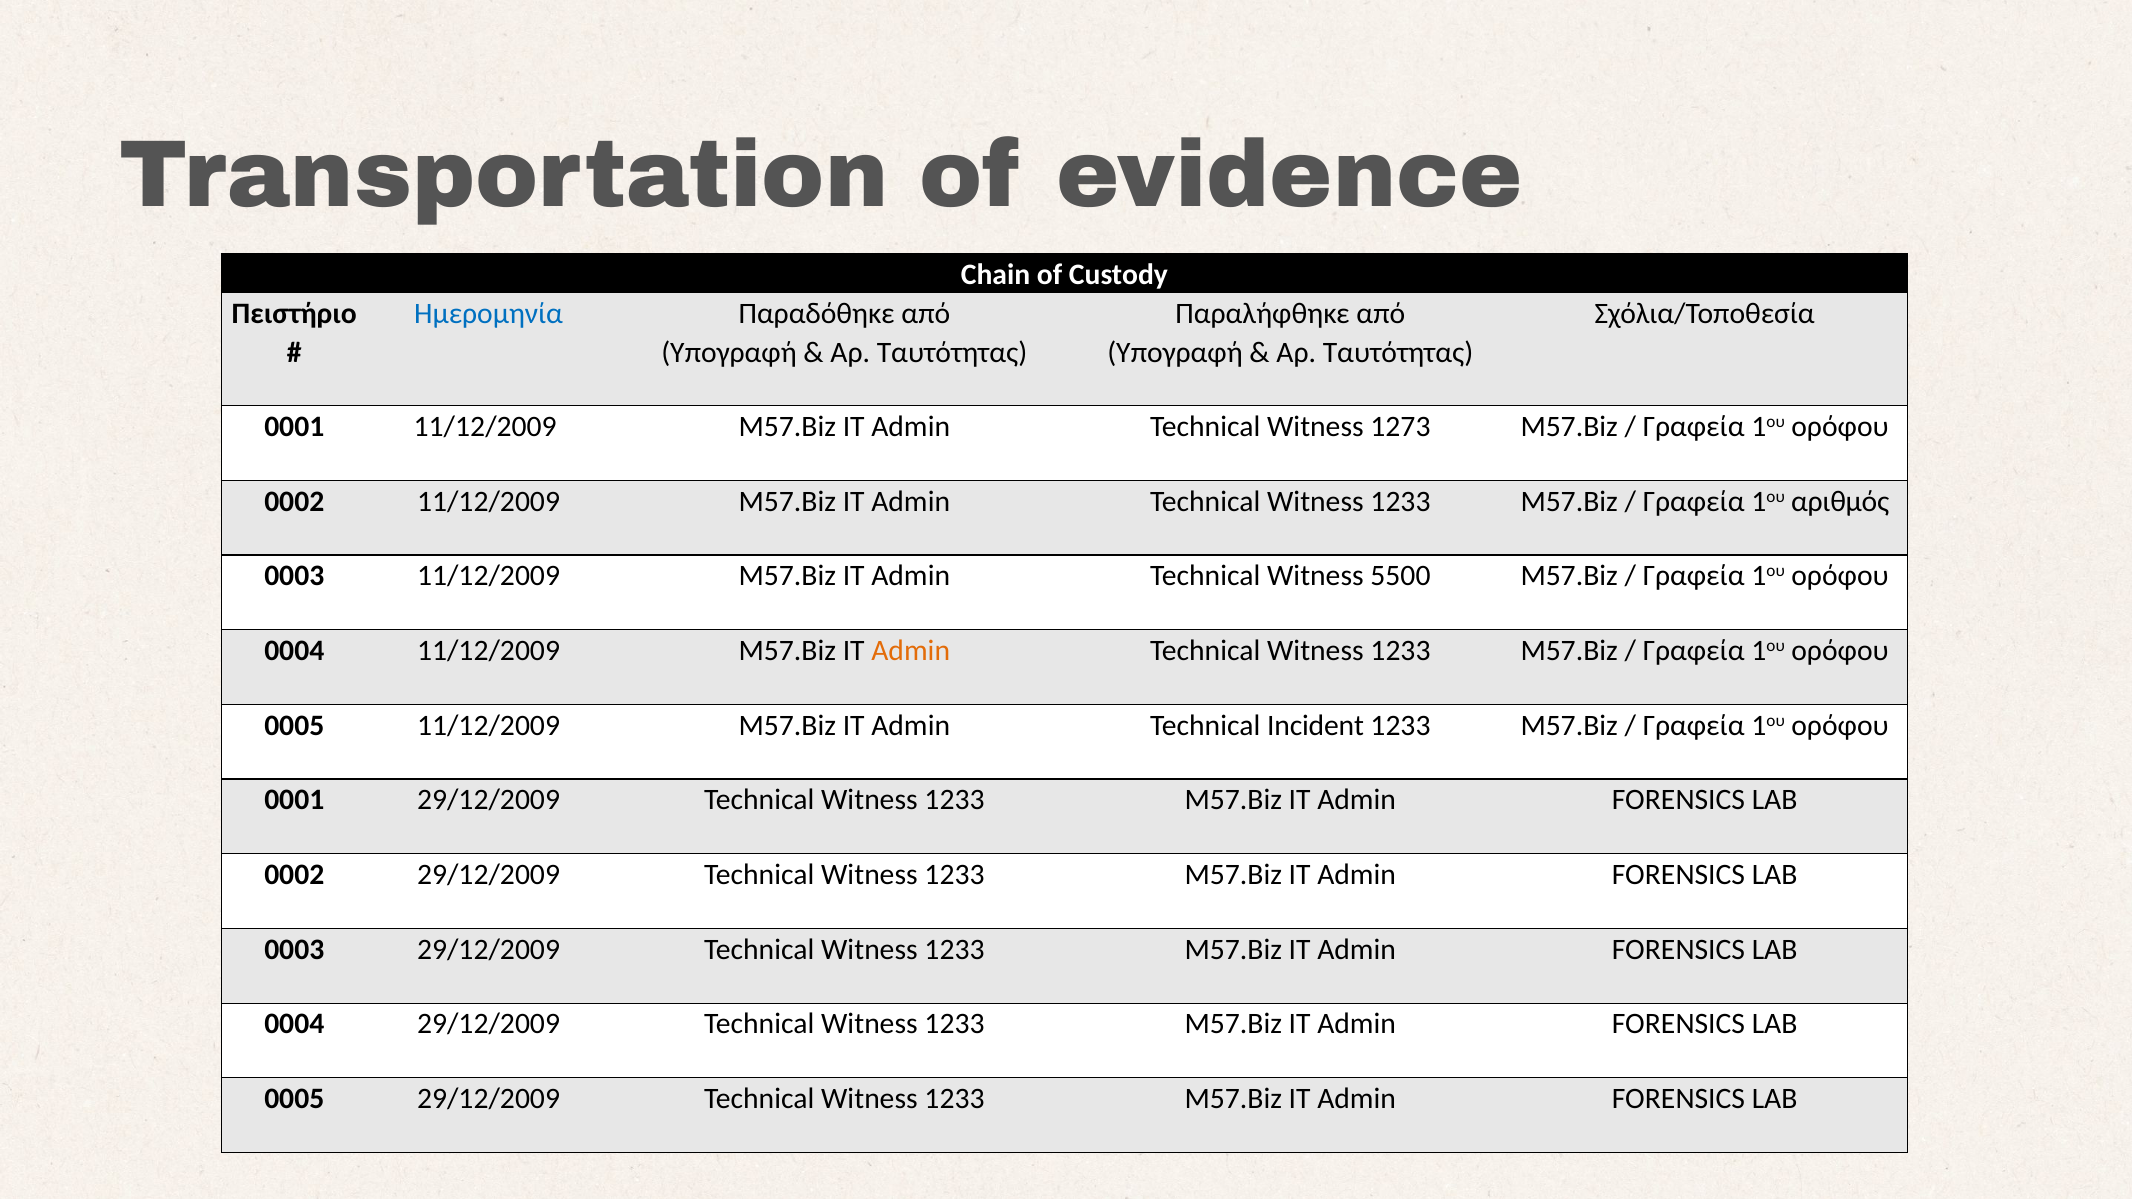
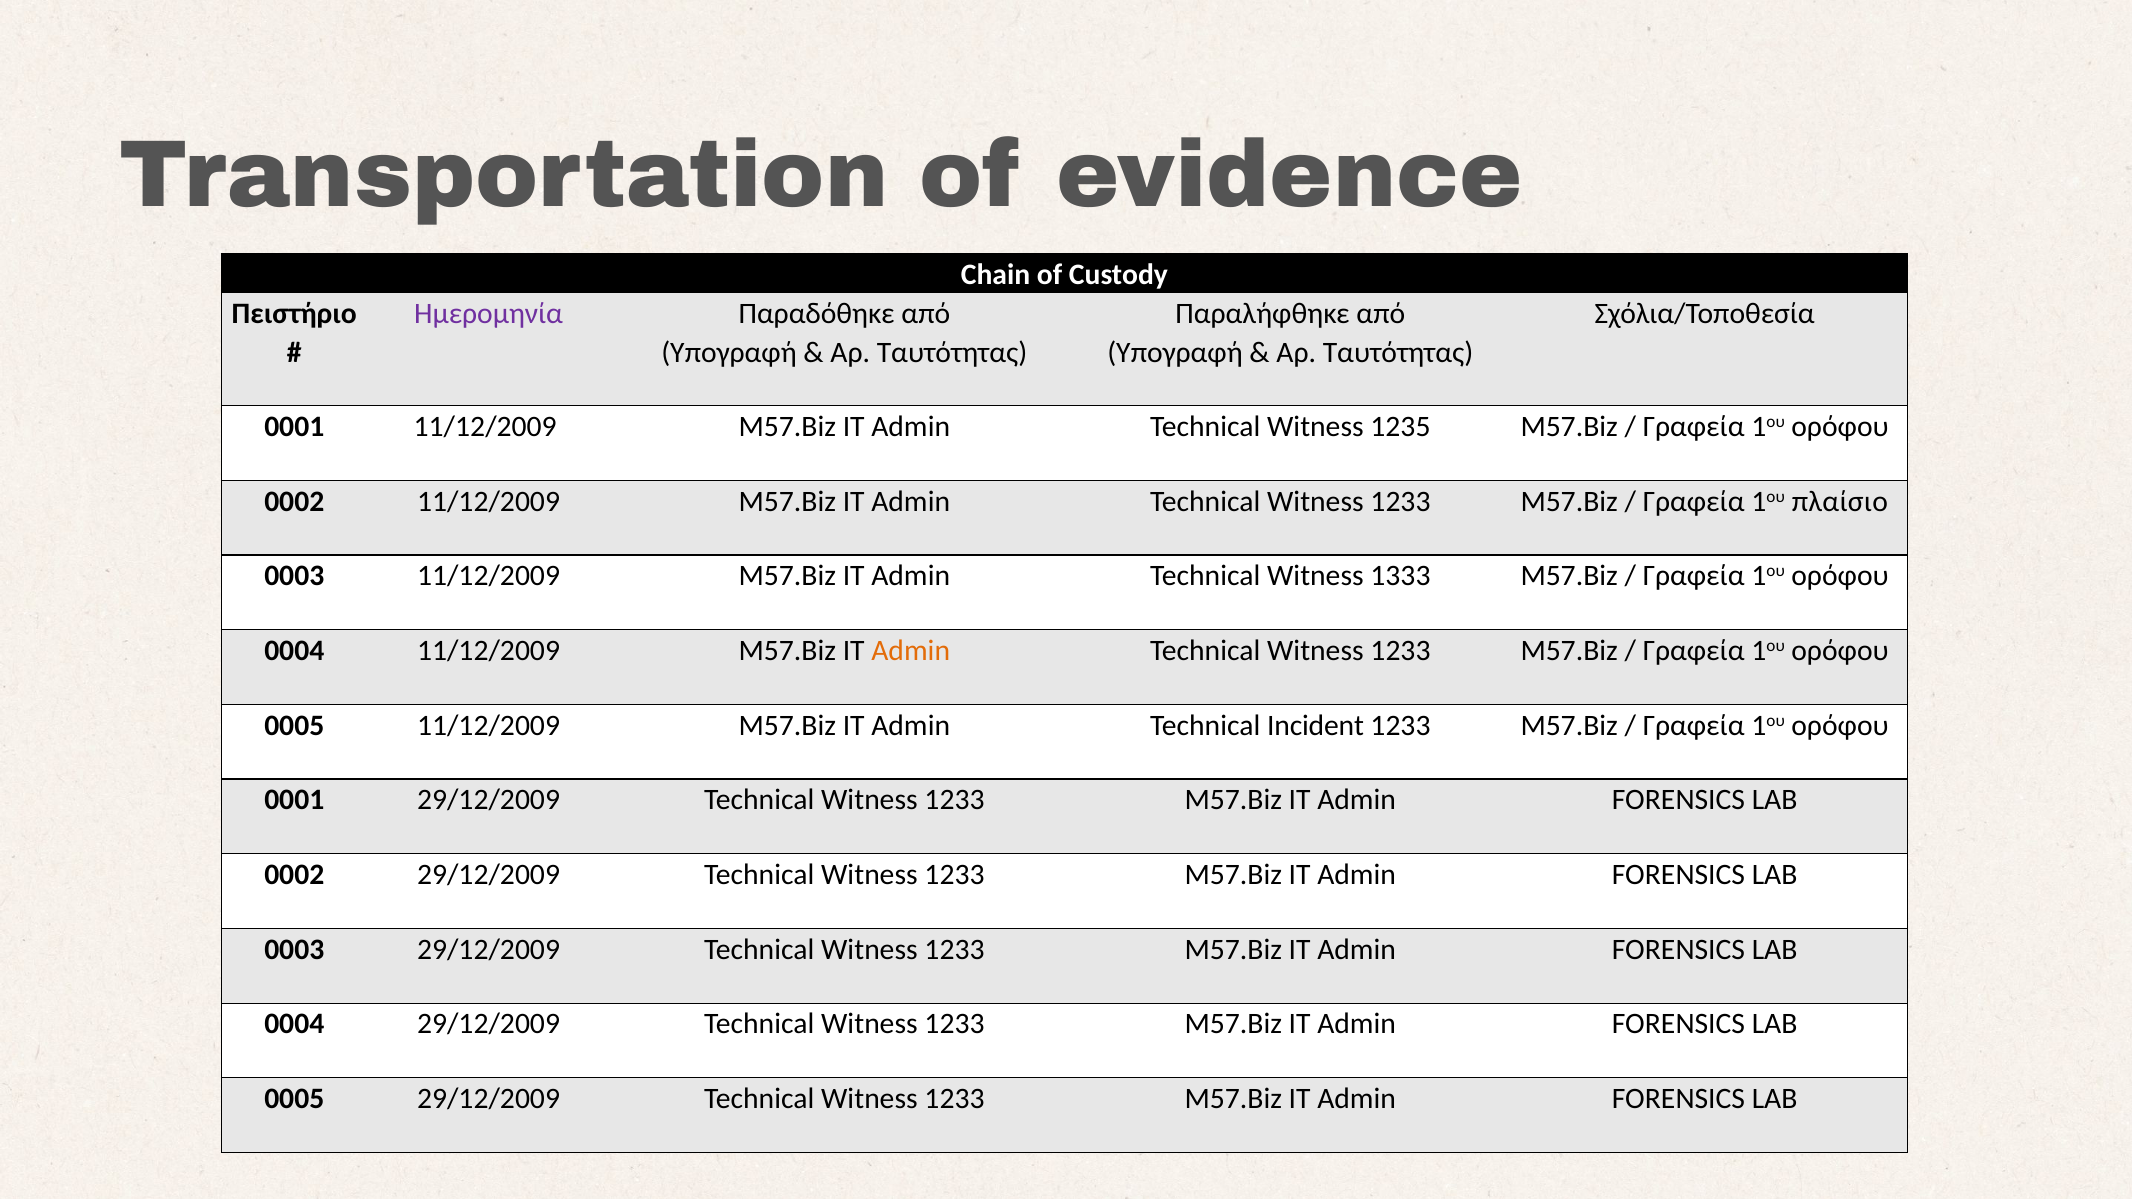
Ημερομηνία colour: blue -> purple
1273: 1273 -> 1235
αριθμός: αριθμός -> πλαίσιο
5500: 5500 -> 1333
